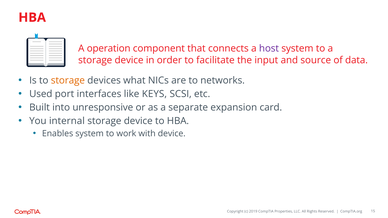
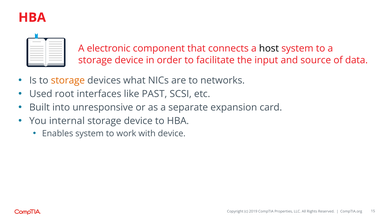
operation: operation -> electronic
host colour: purple -> black
port: port -> root
KEYS: KEYS -> PAST
